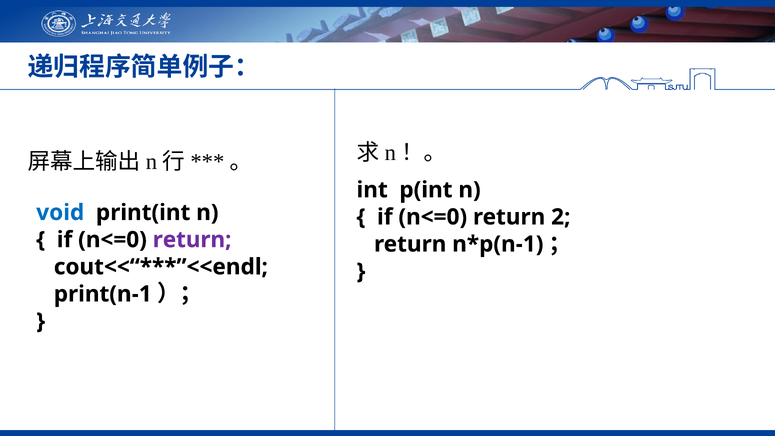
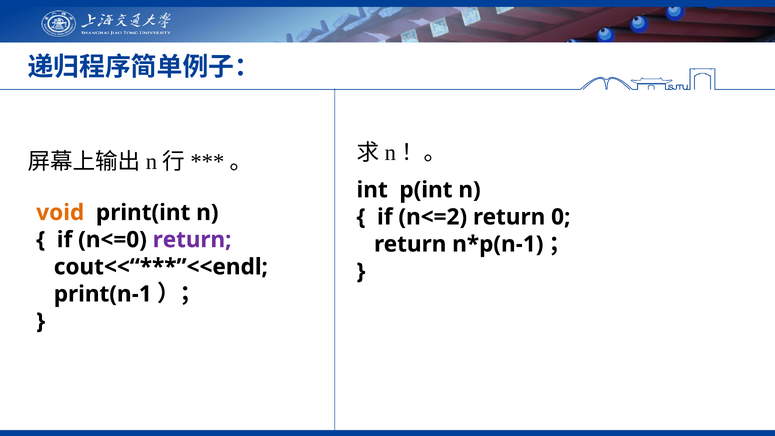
void colour: blue -> orange
n<=0 at (433, 217): n<=0 -> n<=2
2: 2 -> 0
